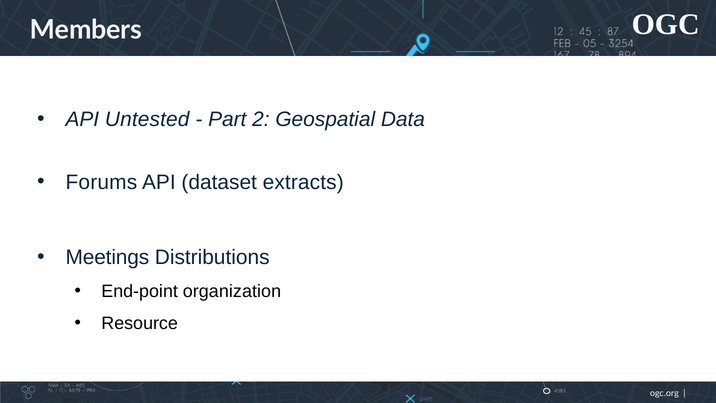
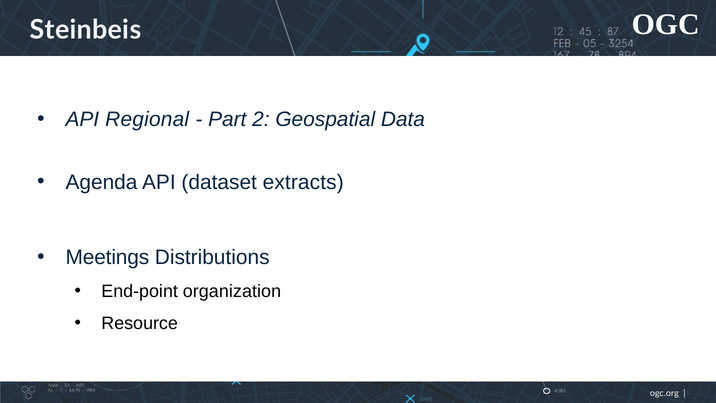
Members: Members -> Steinbeis
Untested: Untested -> Regional
Forums: Forums -> Agenda
